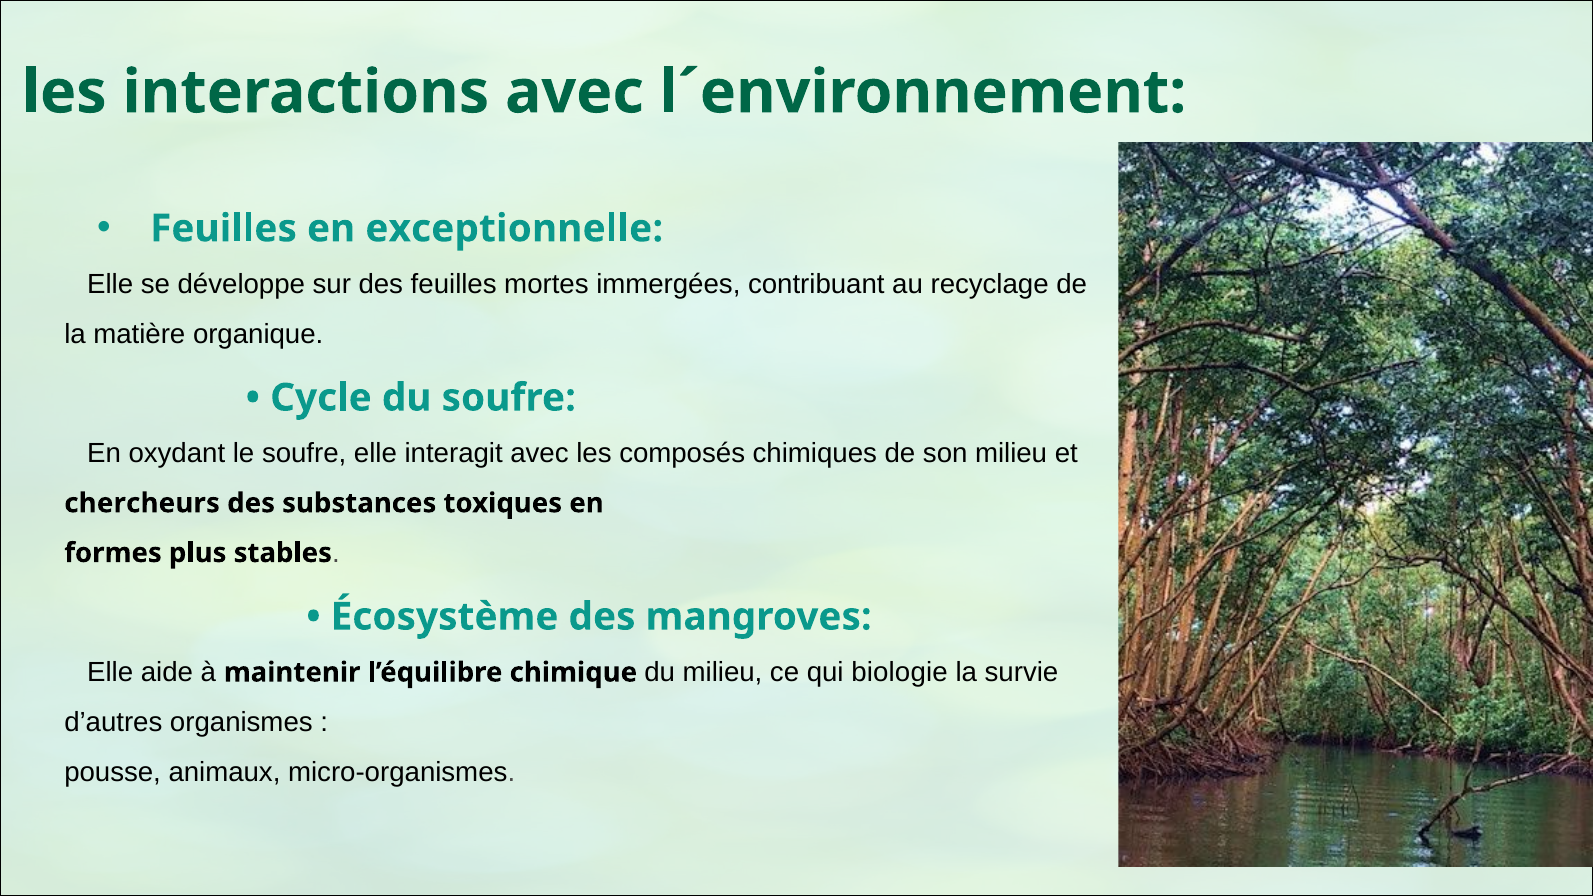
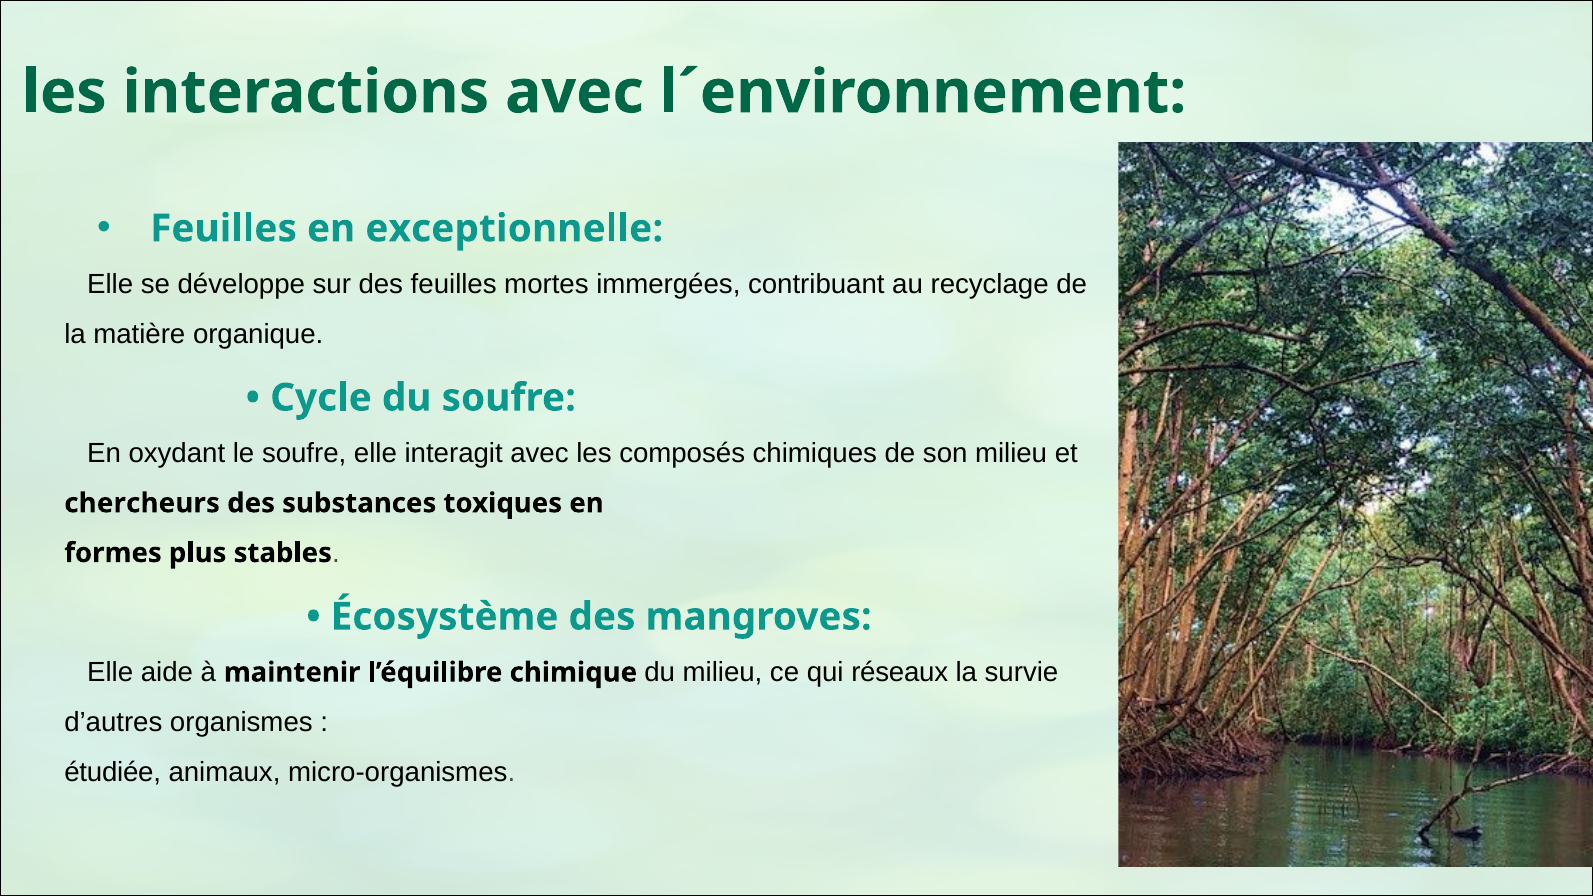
biologie: biologie -> réseaux
pousse: pousse -> étudiée
